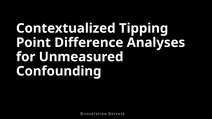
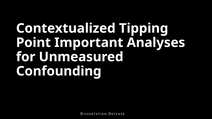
Difference: Difference -> Important
